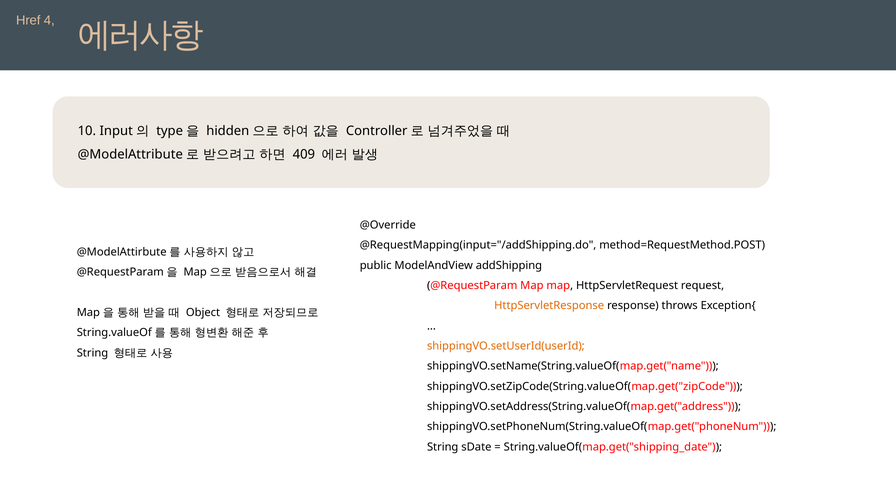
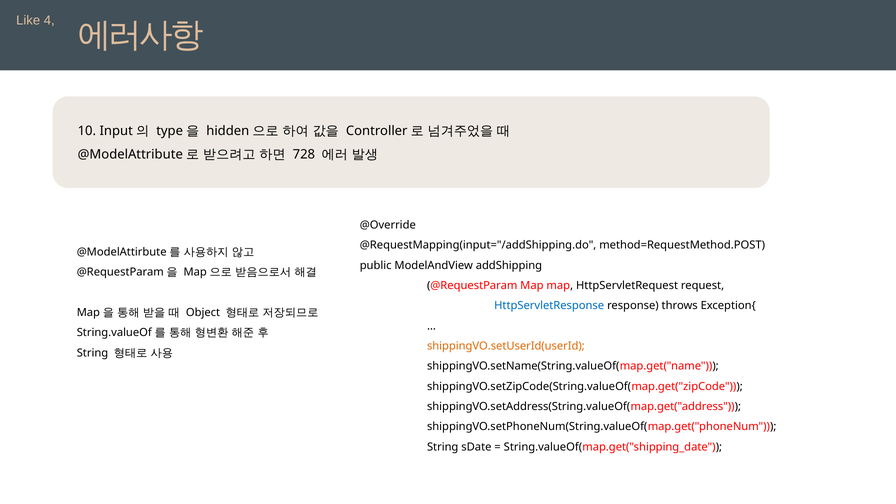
Href: Href -> Like
409: 409 -> 728
HttpServletResponse colour: orange -> blue
